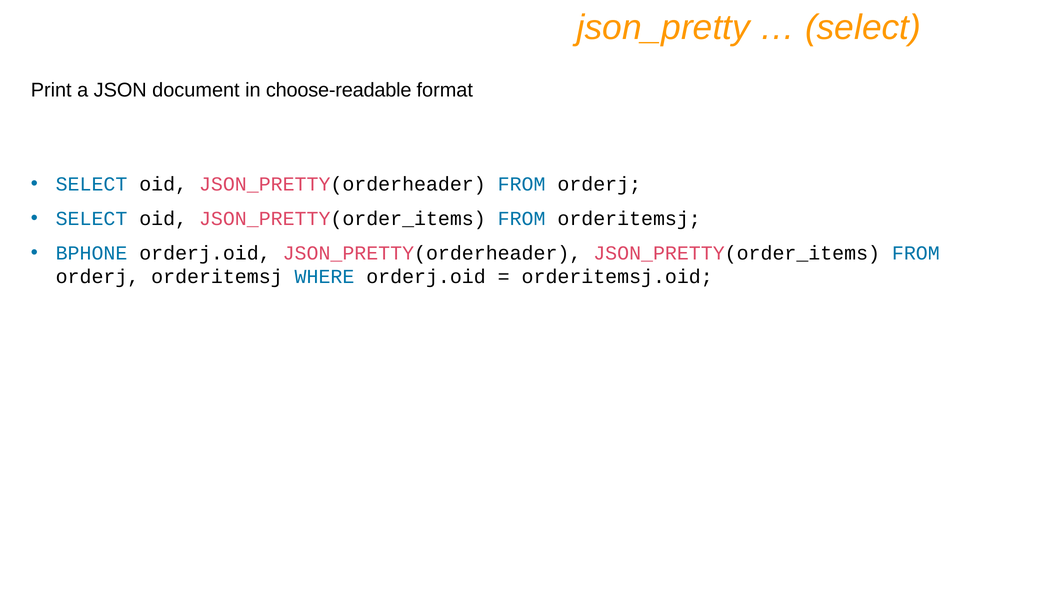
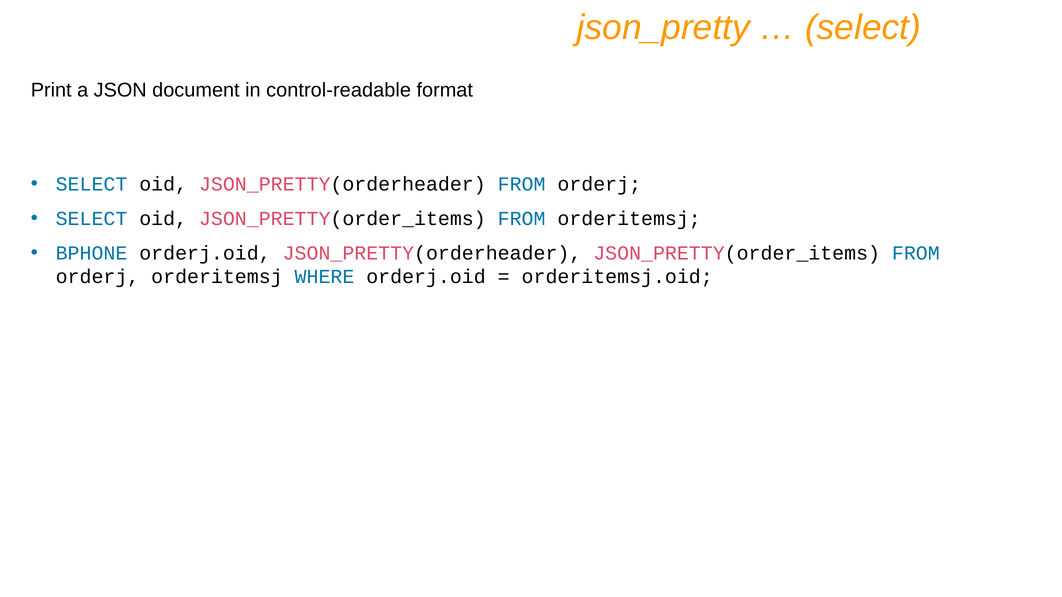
choose-readable: choose-readable -> control-readable
